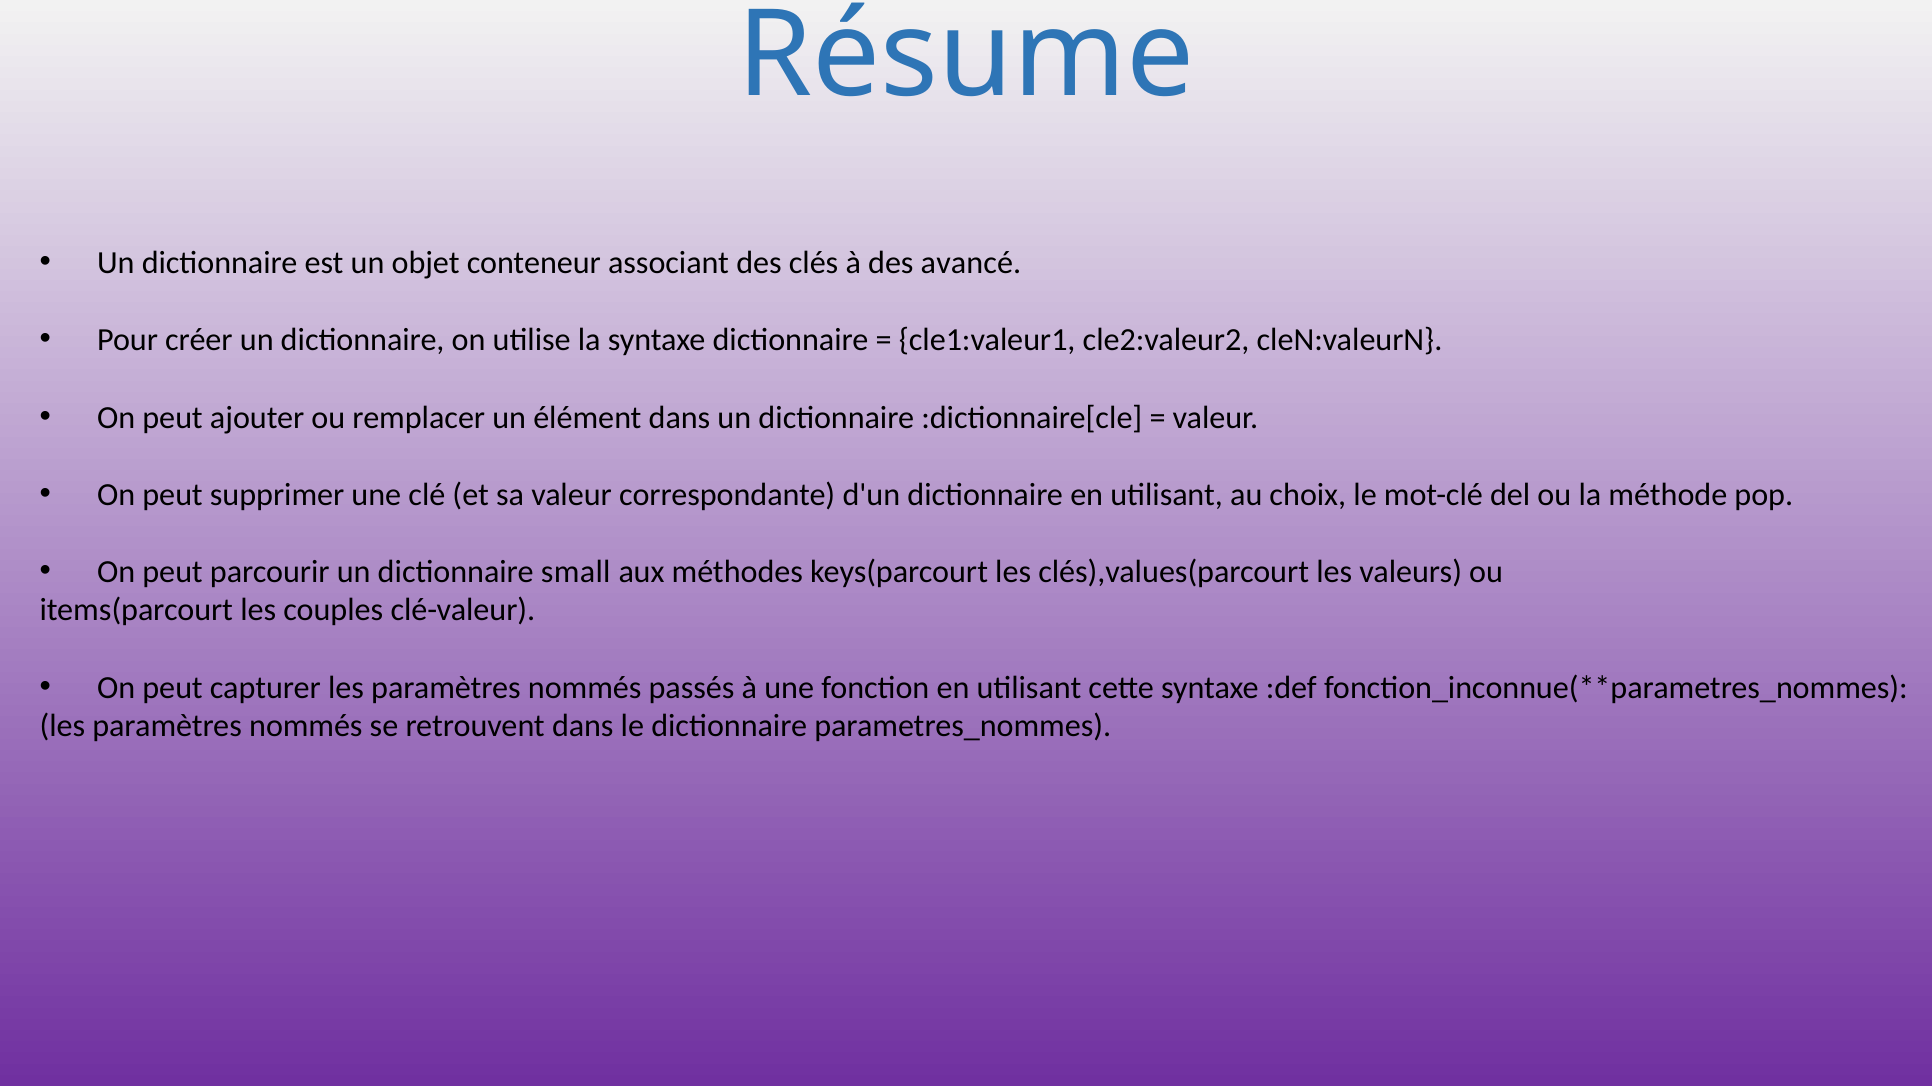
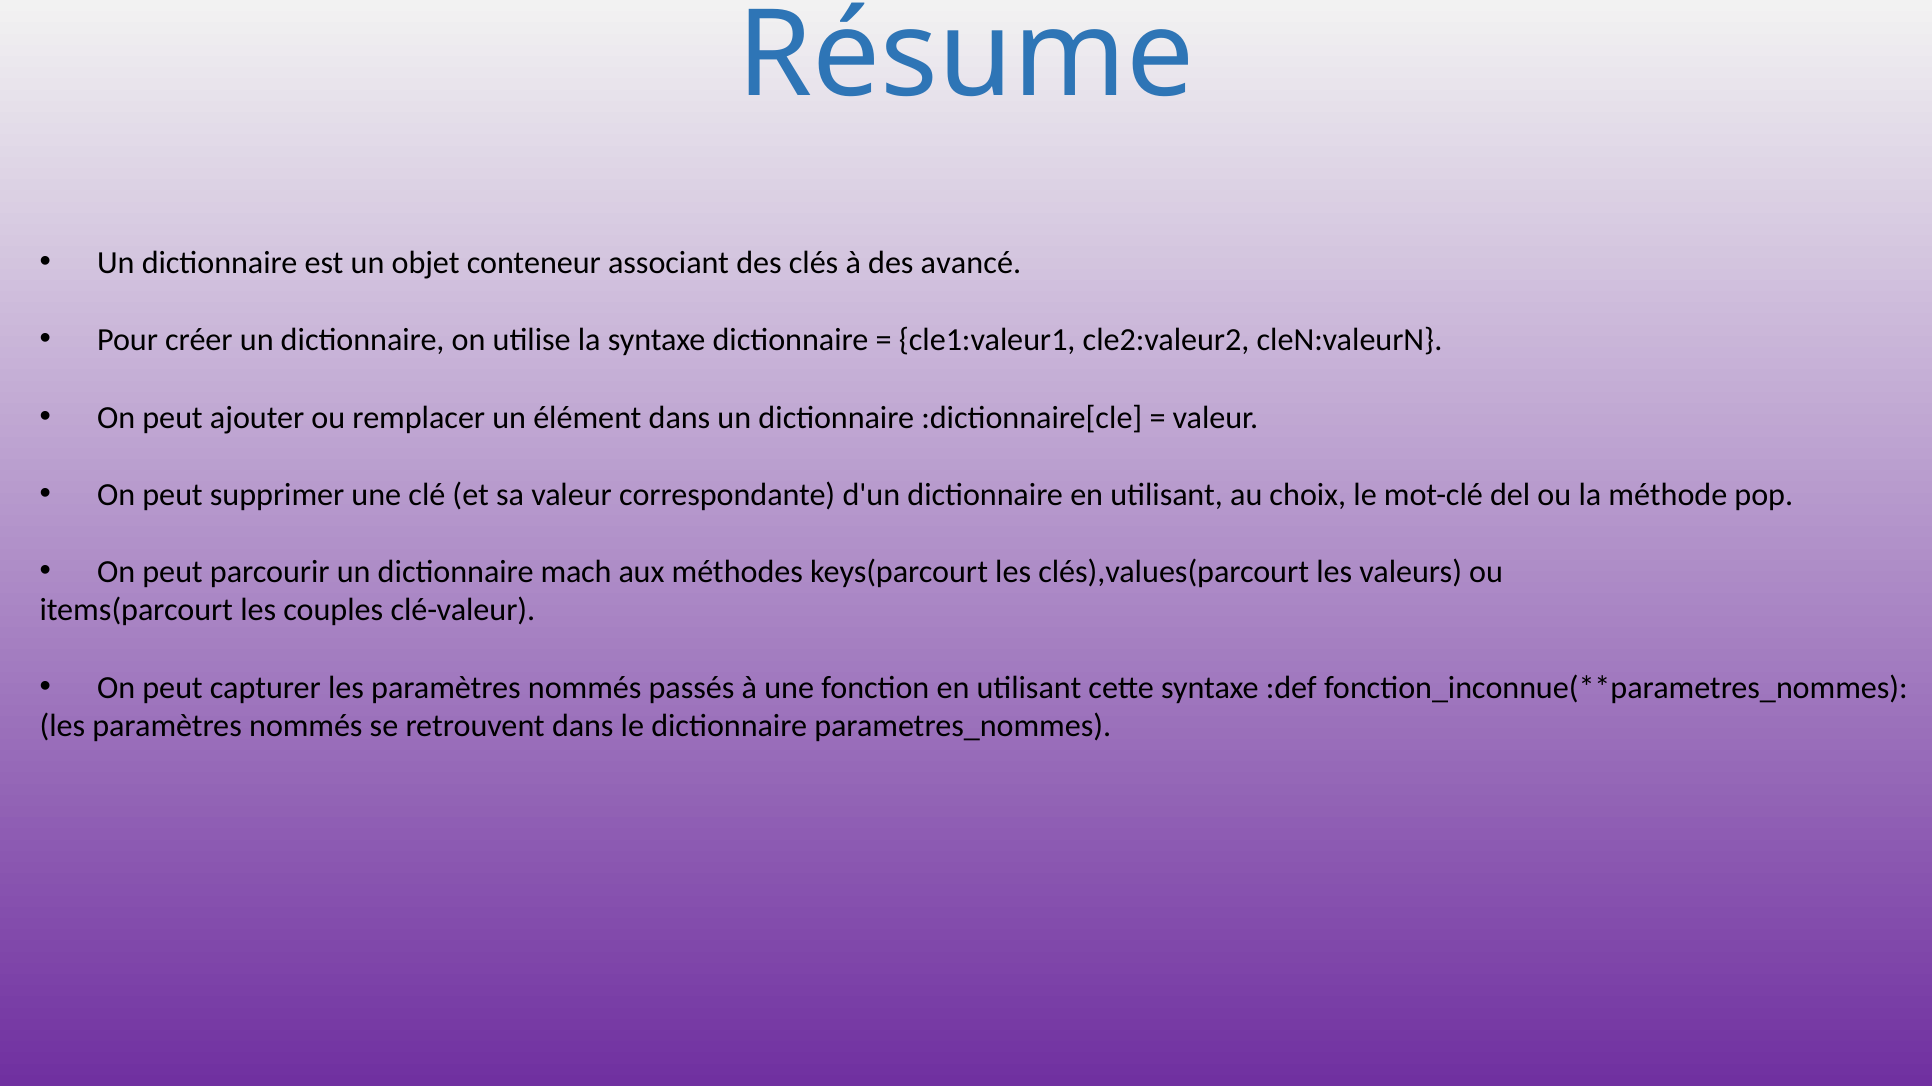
small: small -> mach
